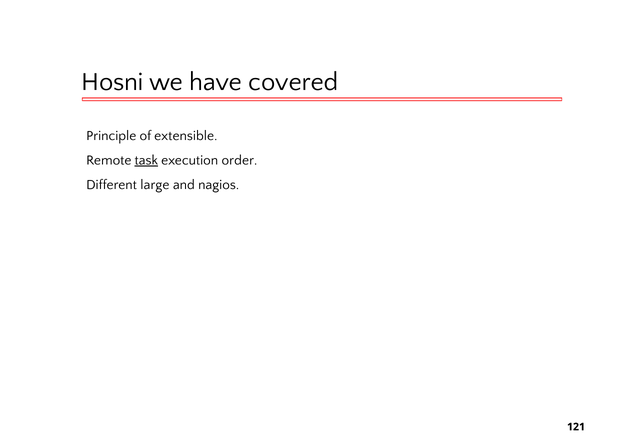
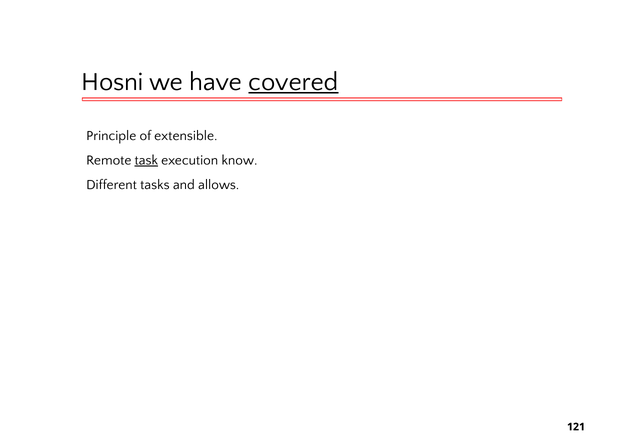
covered underline: none -> present
order: order -> know
large: large -> tasks
nagios: nagios -> allows
